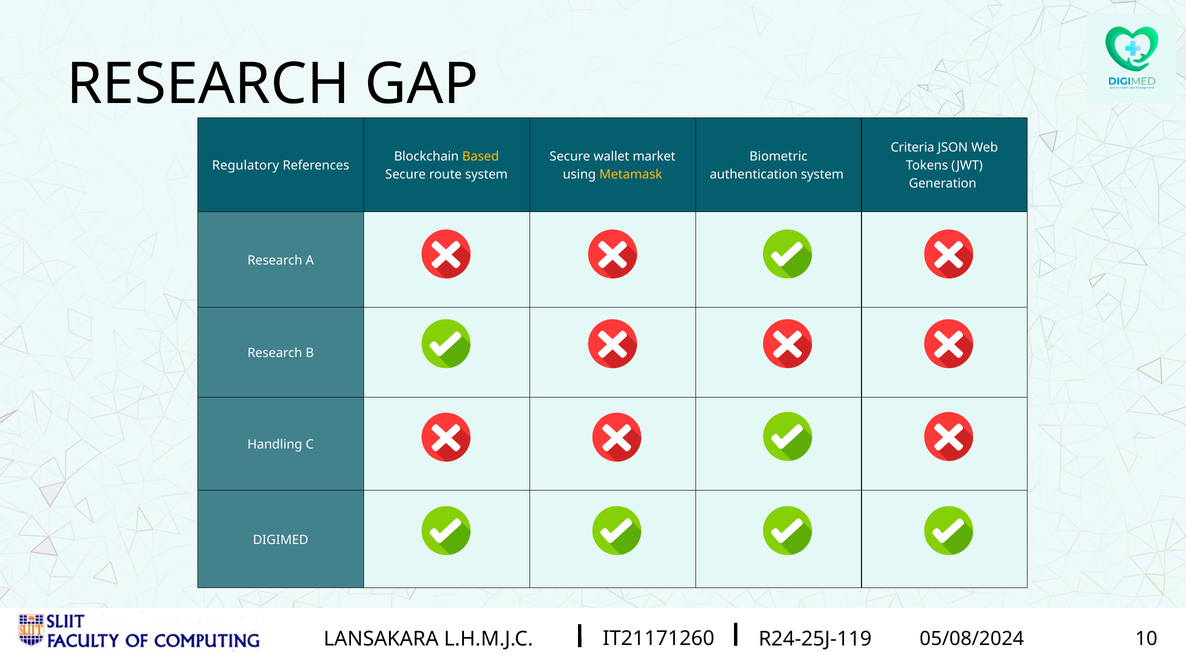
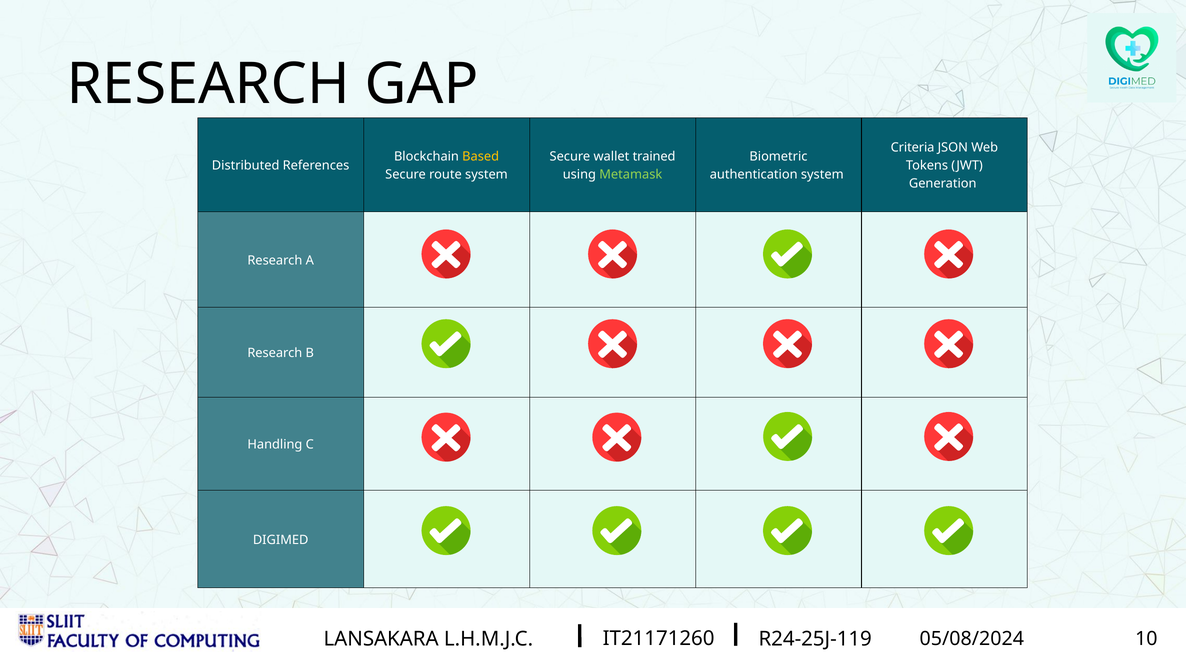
market: market -> trained
Regulatory: Regulatory -> Distributed
Metamask colour: yellow -> light green
